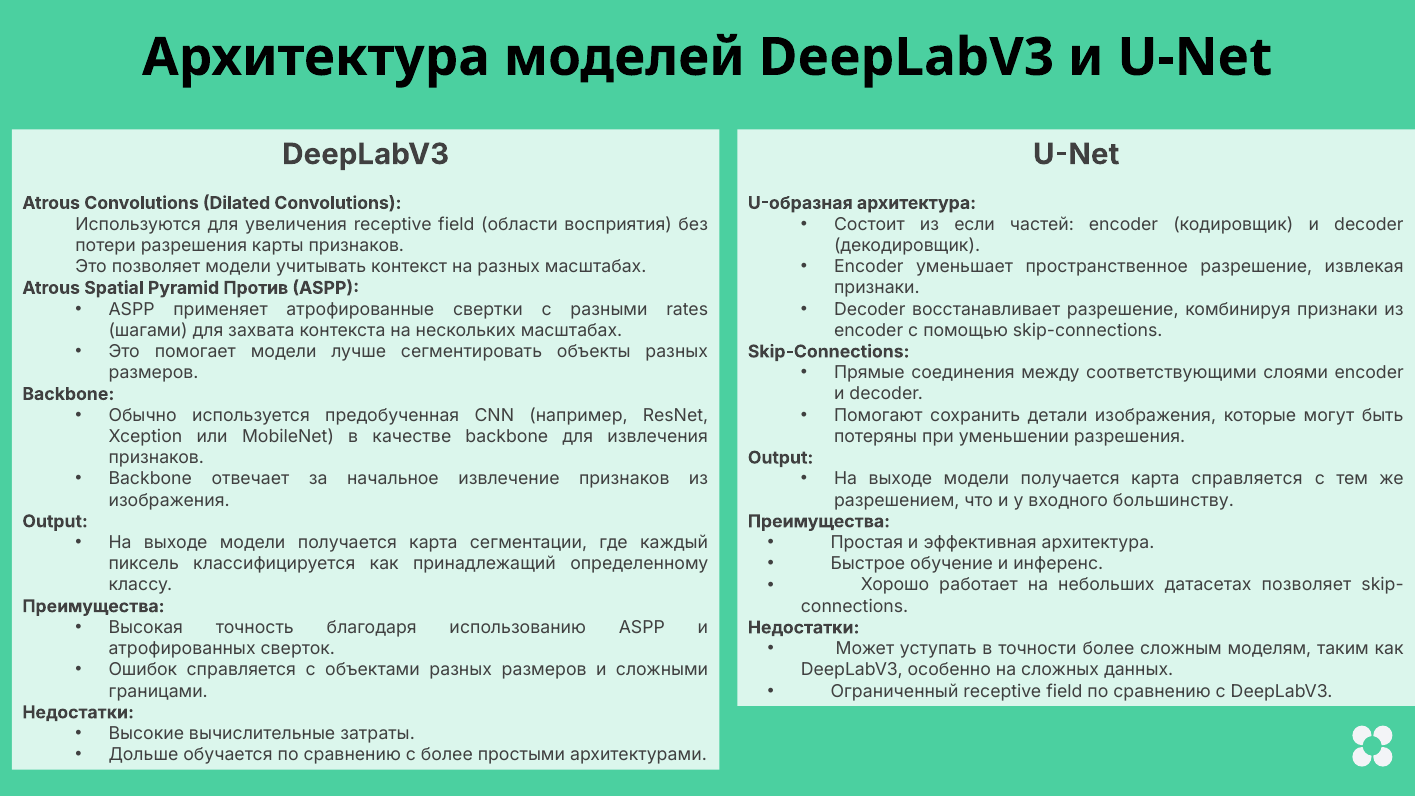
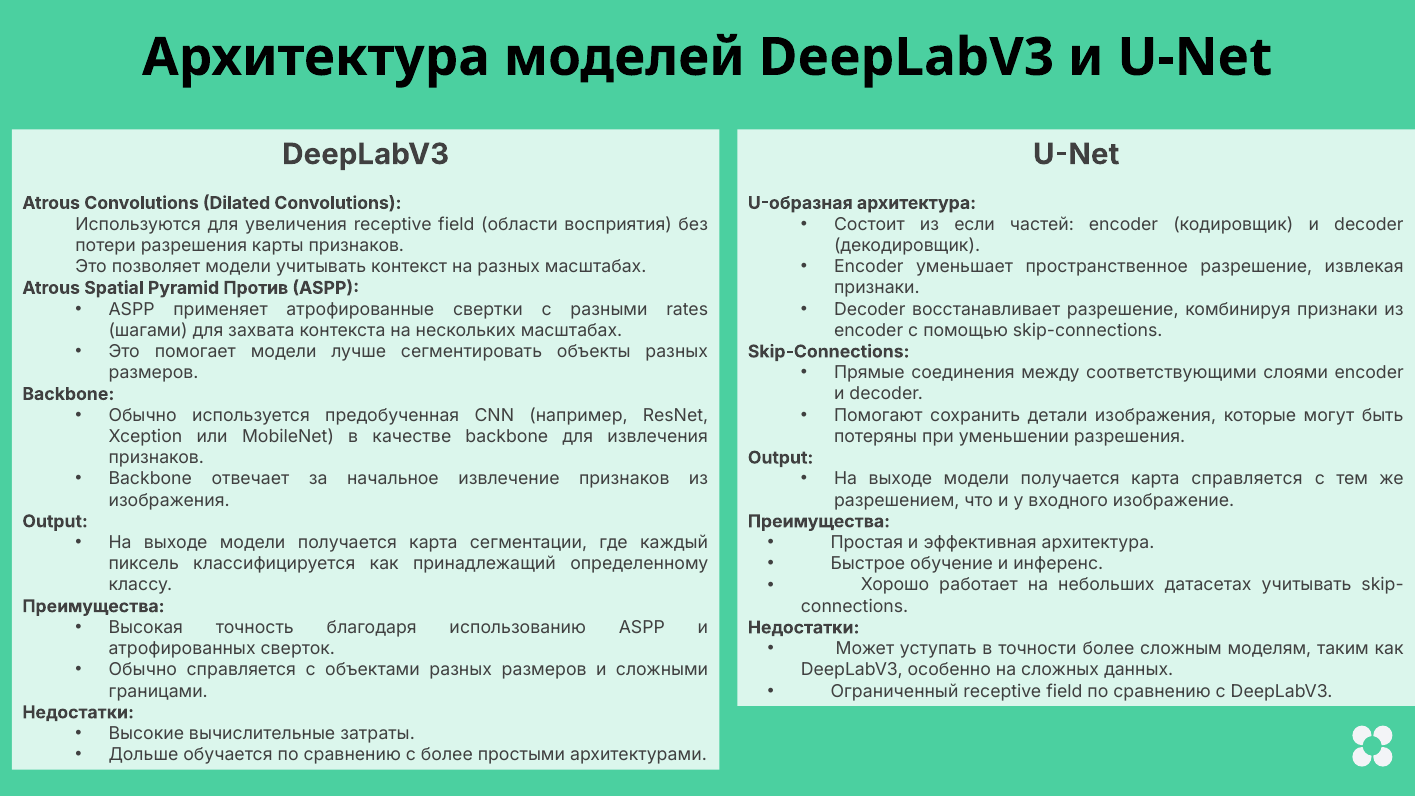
большинству: большинству -> изображение
датасетах позволяет: позволяет -> учитывать
Ошибок at (143, 670): Ошибок -> Обычно
